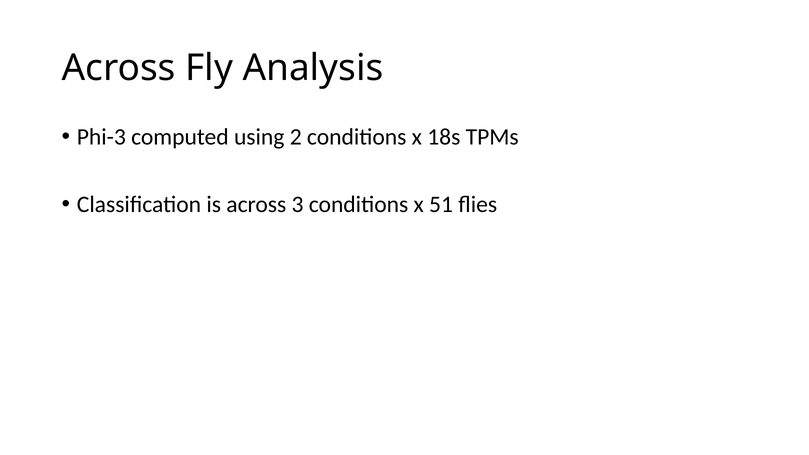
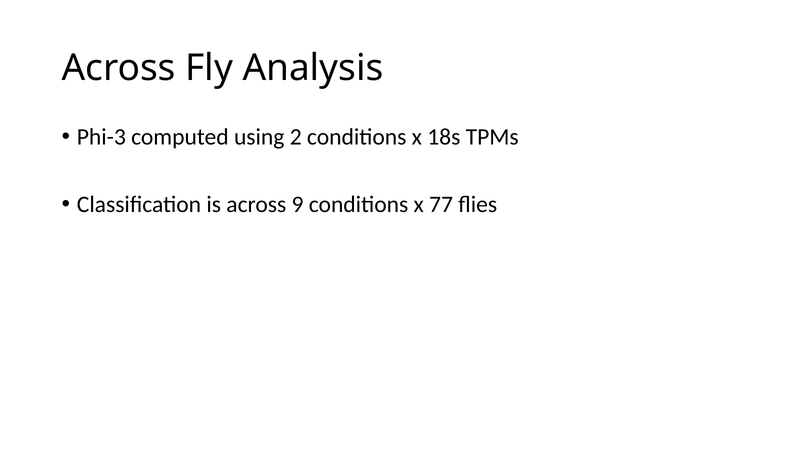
3: 3 -> 9
51: 51 -> 77
